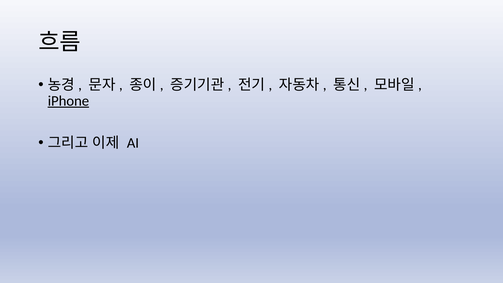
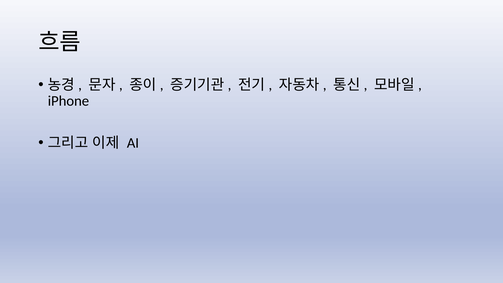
iPhone underline: present -> none
